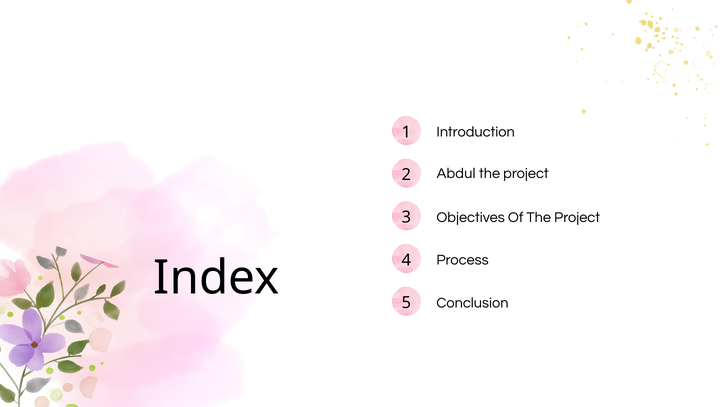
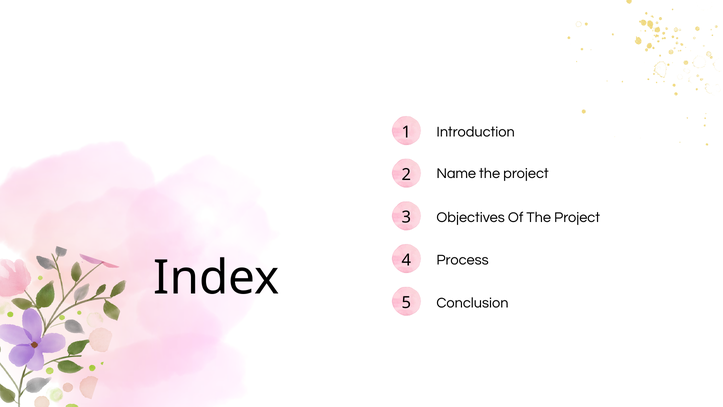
Abdul: Abdul -> Name
